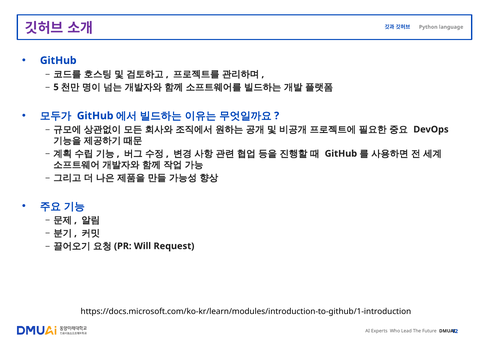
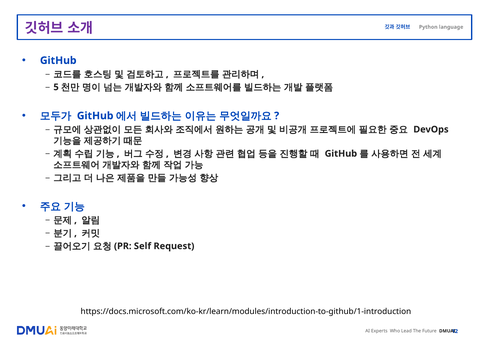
Will: Will -> Self
